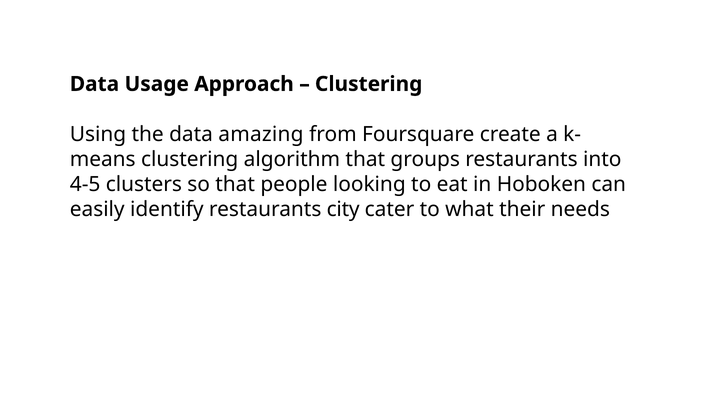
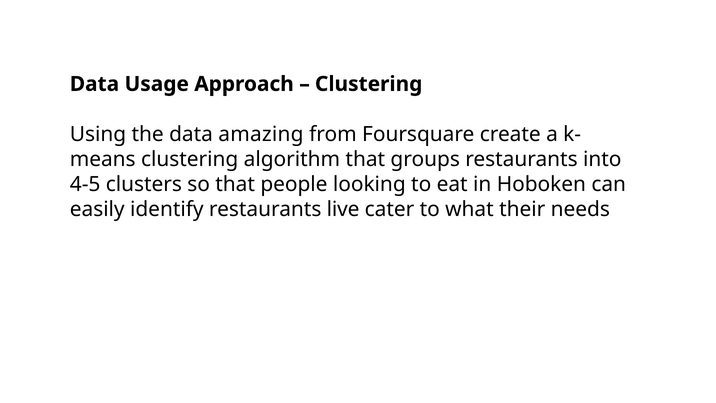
city: city -> live
